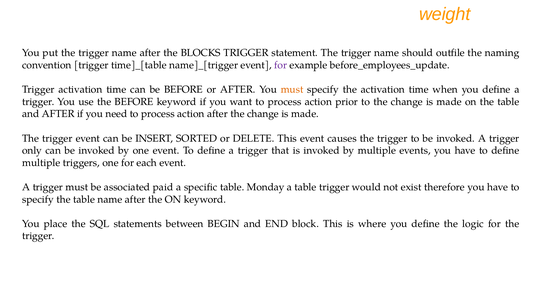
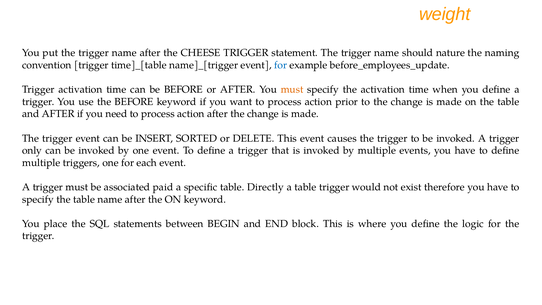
BLOCKS: BLOCKS -> CHEESE
outfile: outfile -> nature
for at (281, 65) colour: purple -> blue
Monday: Monday -> Directly
